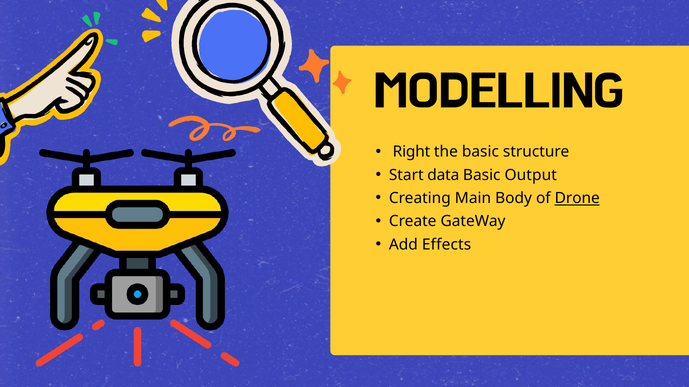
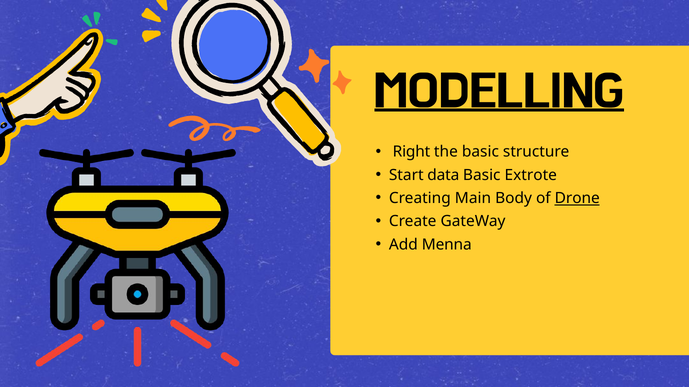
MODELLING underline: none -> present
Output: Output -> Extrote
Effects: Effects -> Menna
